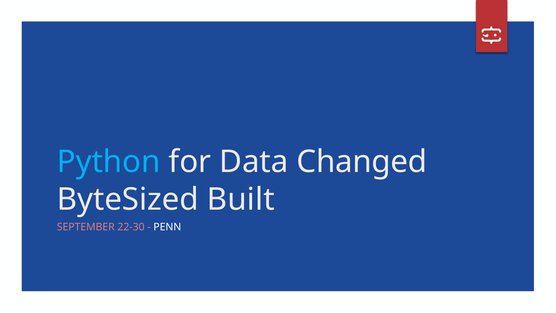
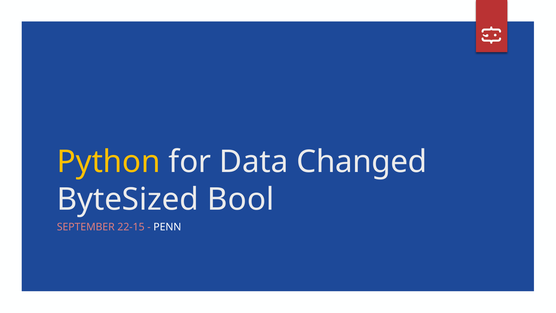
Python colour: light blue -> yellow
Built: Built -> Bool
22-30: 22-30 -> 22-15
